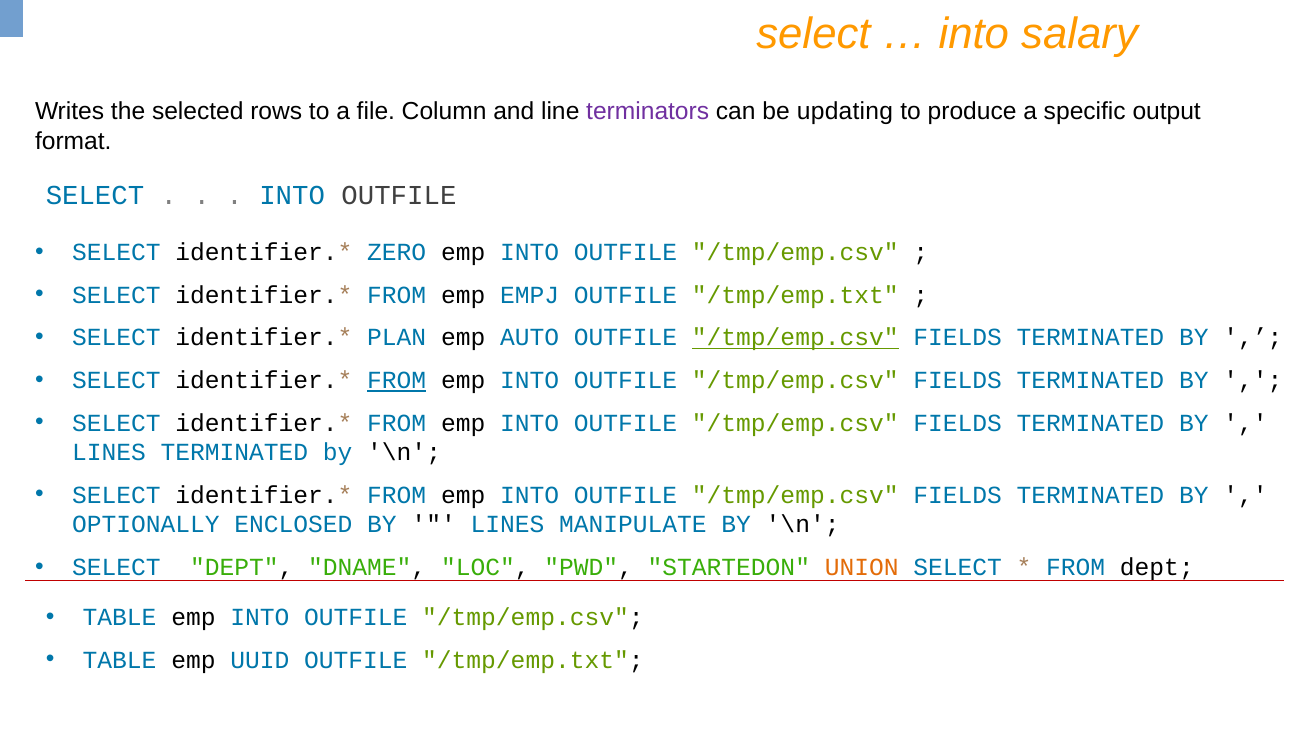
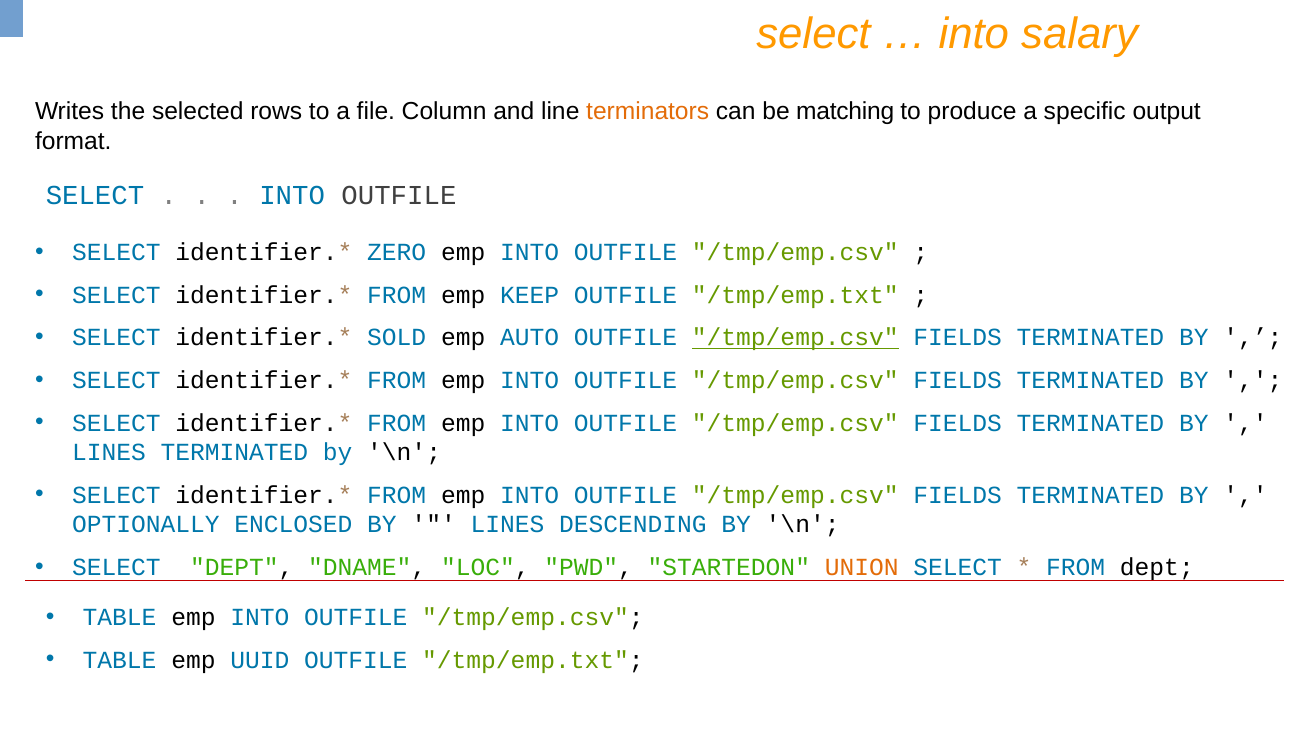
terminators colour: purple -> orange
updating: updating -> matching
EMPJ: EMPJ -> KEEP
PLAN: PLAN -> SOLD
FROM at (397, 380) underline: present -> none
MANIPULATE: MANIPULATE -> DESCENDING
